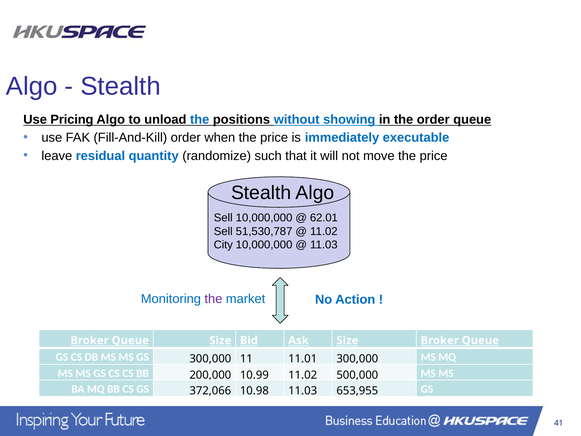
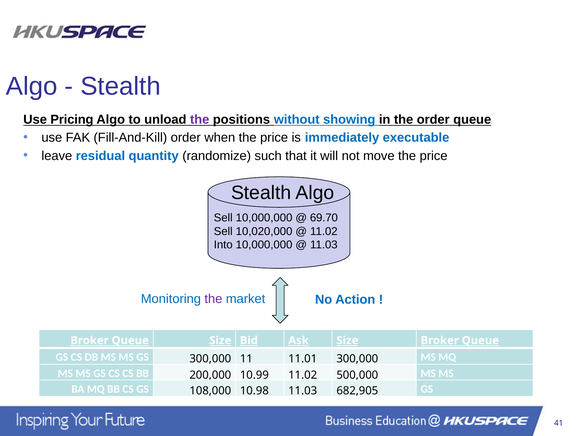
the at (200, 120) colour: blue -> purple
62.01: 62.01 -> 69.70
51,530,787: 51,530,787 -> 10,020,000
City: City -> Into
372,066: 372,066 -> 108,000
653,955: 653,955 -> 682,905
